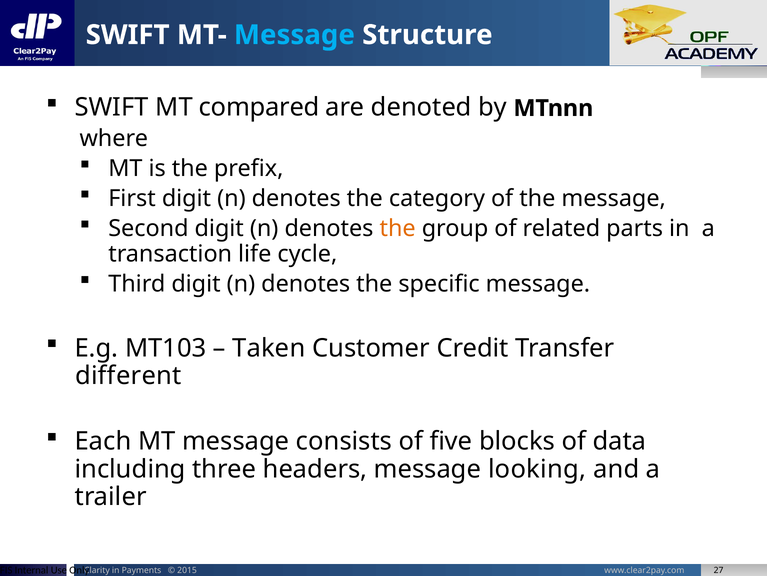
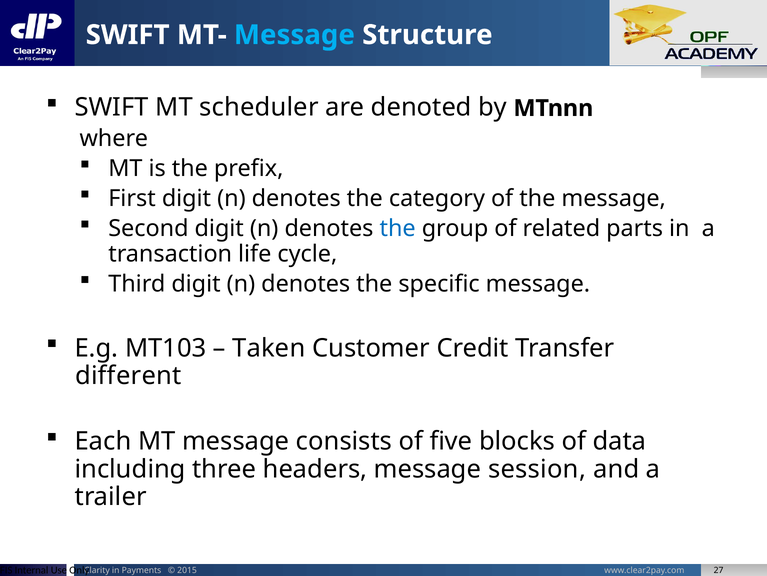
compared: compared -> scheduler
the at (398, 228) colour: orange -> blue
looking: looking -> session
